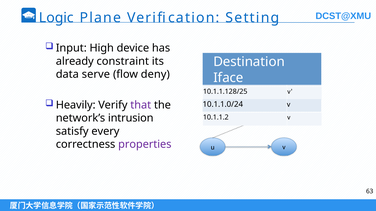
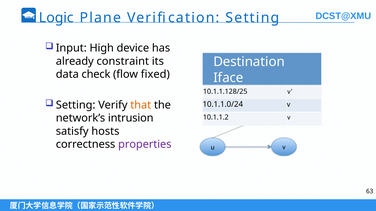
serve: serve -> check
deny: deny -> fixed
Heavily at (76, 105): Heavily -> Setting
that colour: purple -> orange
every: every -> hosts
